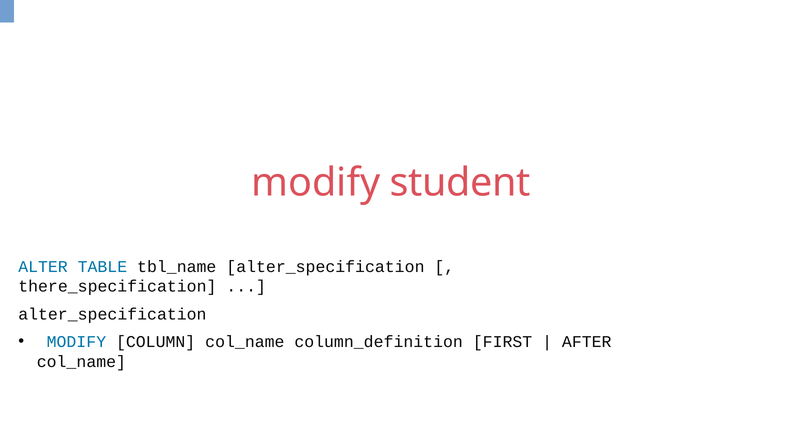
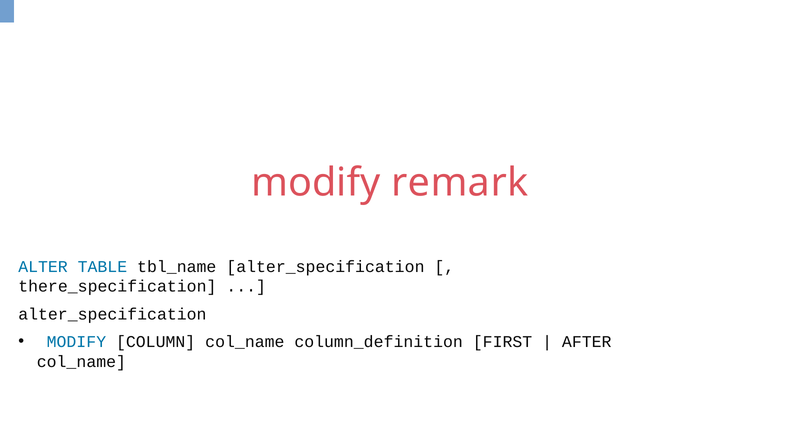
student: student -> remark
